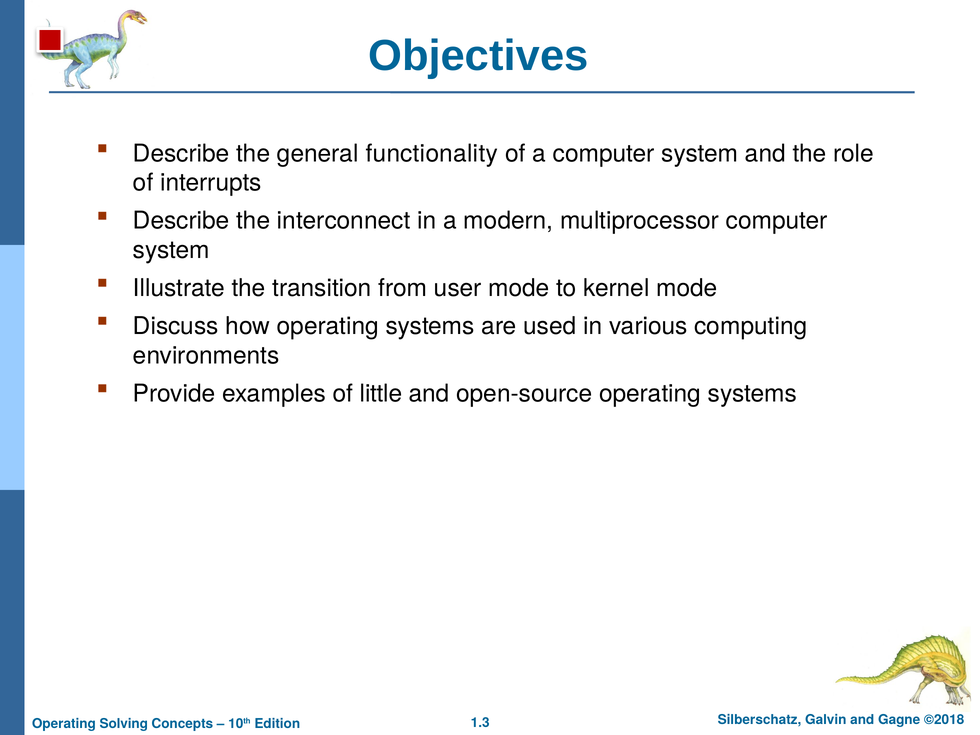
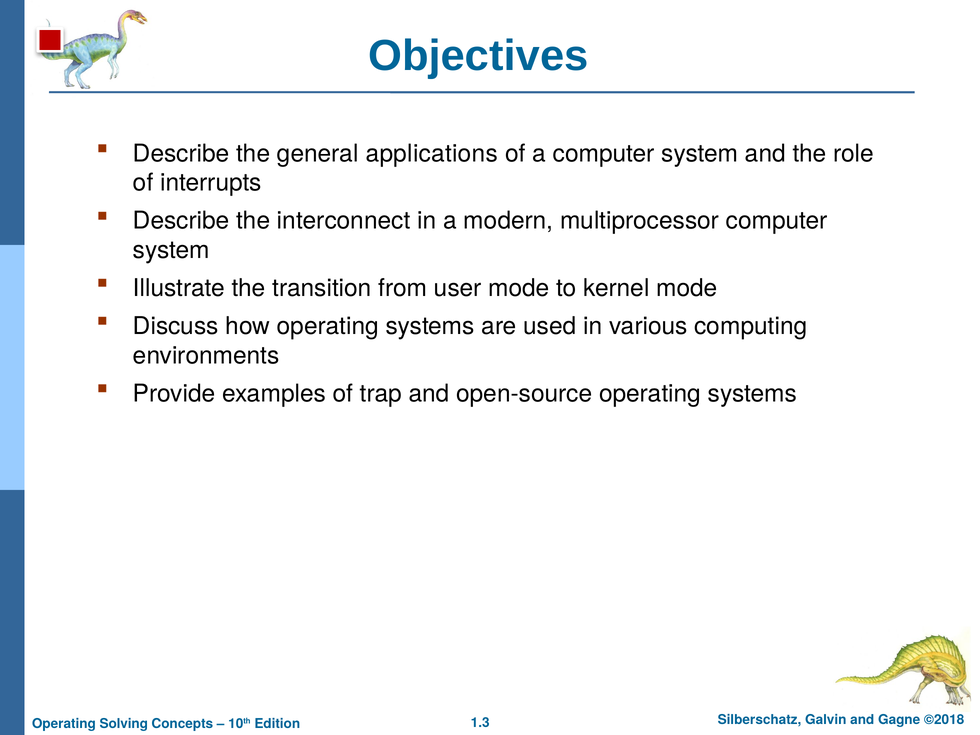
functionality: functionality -> applications
little: little -> trap
